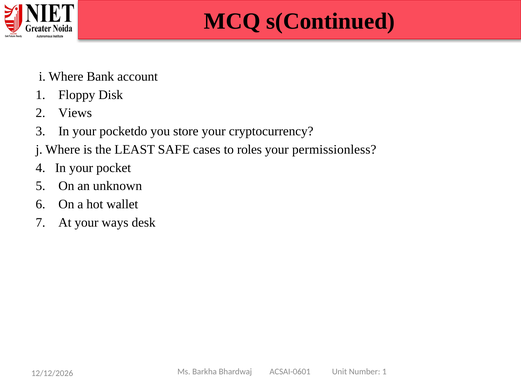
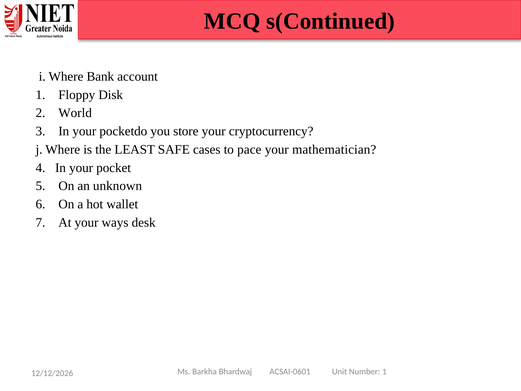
Views: Views -> World
roles: roles -> pace
permissionless: permissionless -> mathematician
